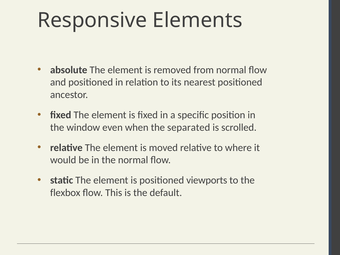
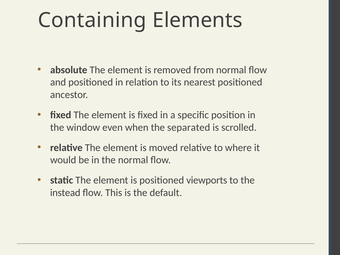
Responsive: Responsive -> Containing
flexbox: flexbox -> instead
